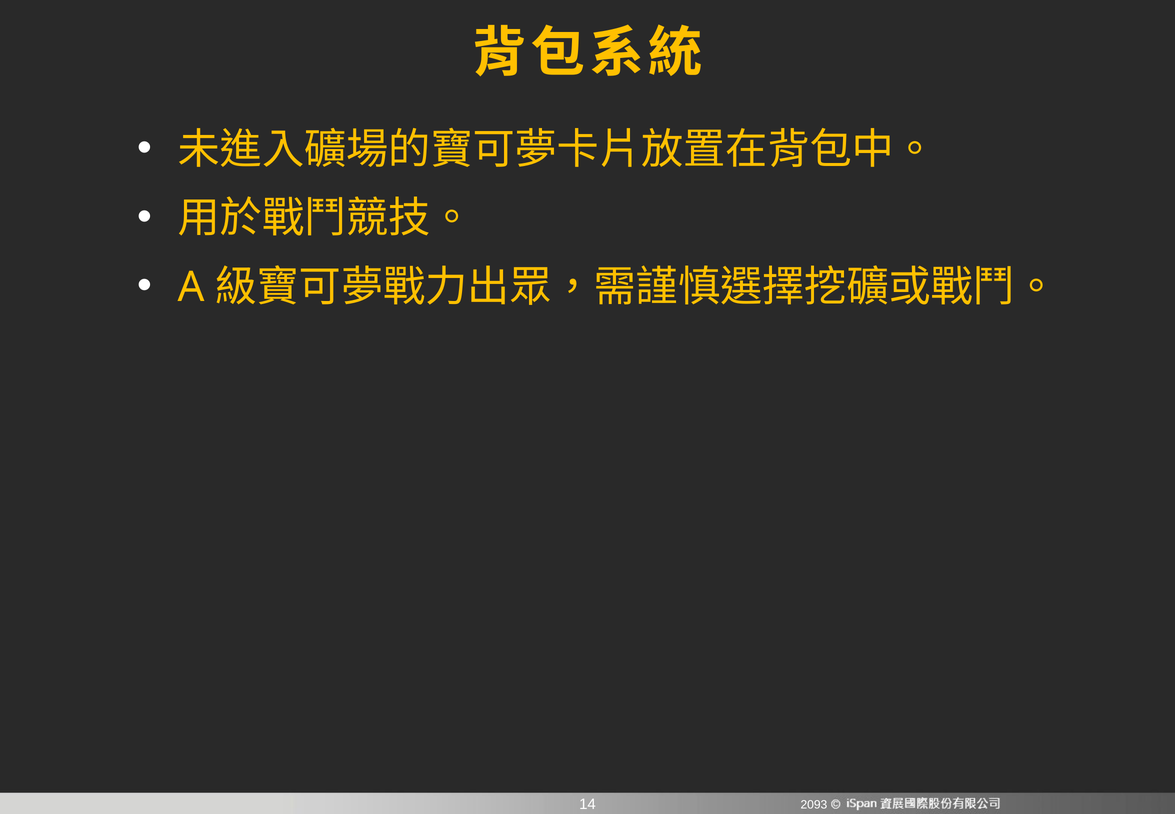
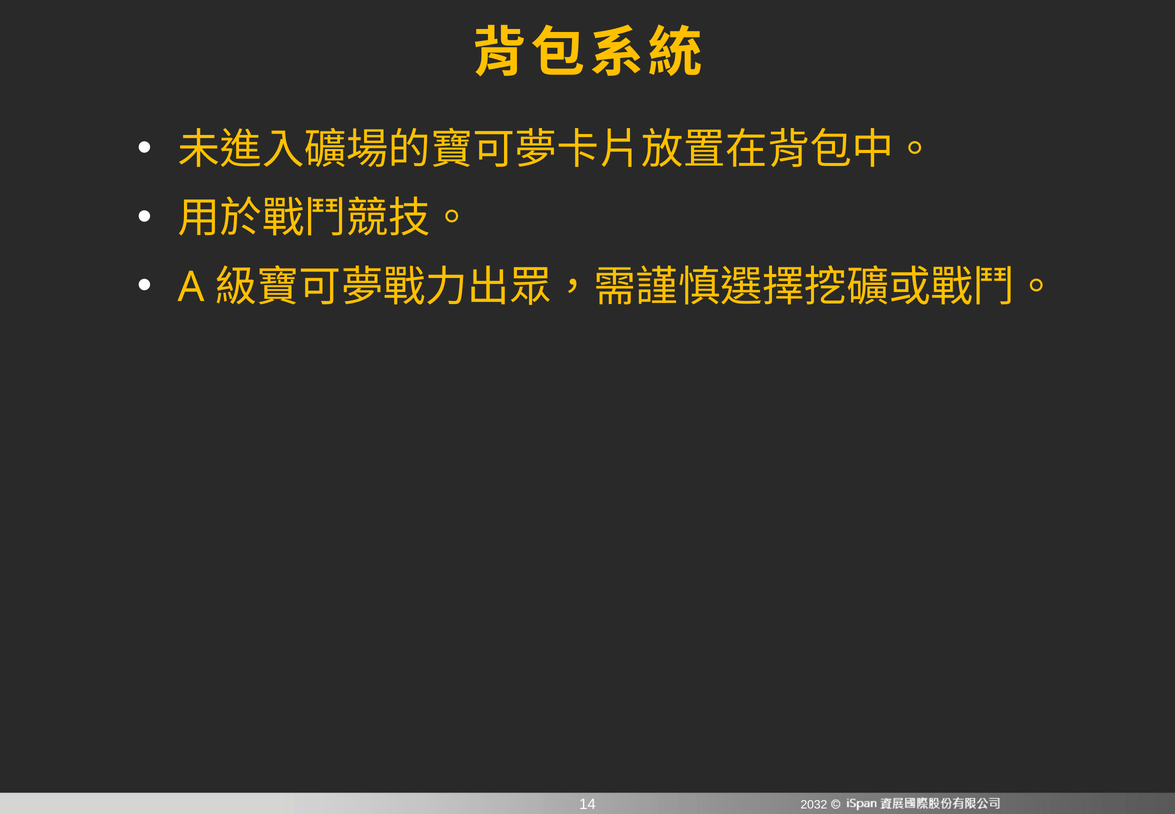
2093: 2093 -> 2032
